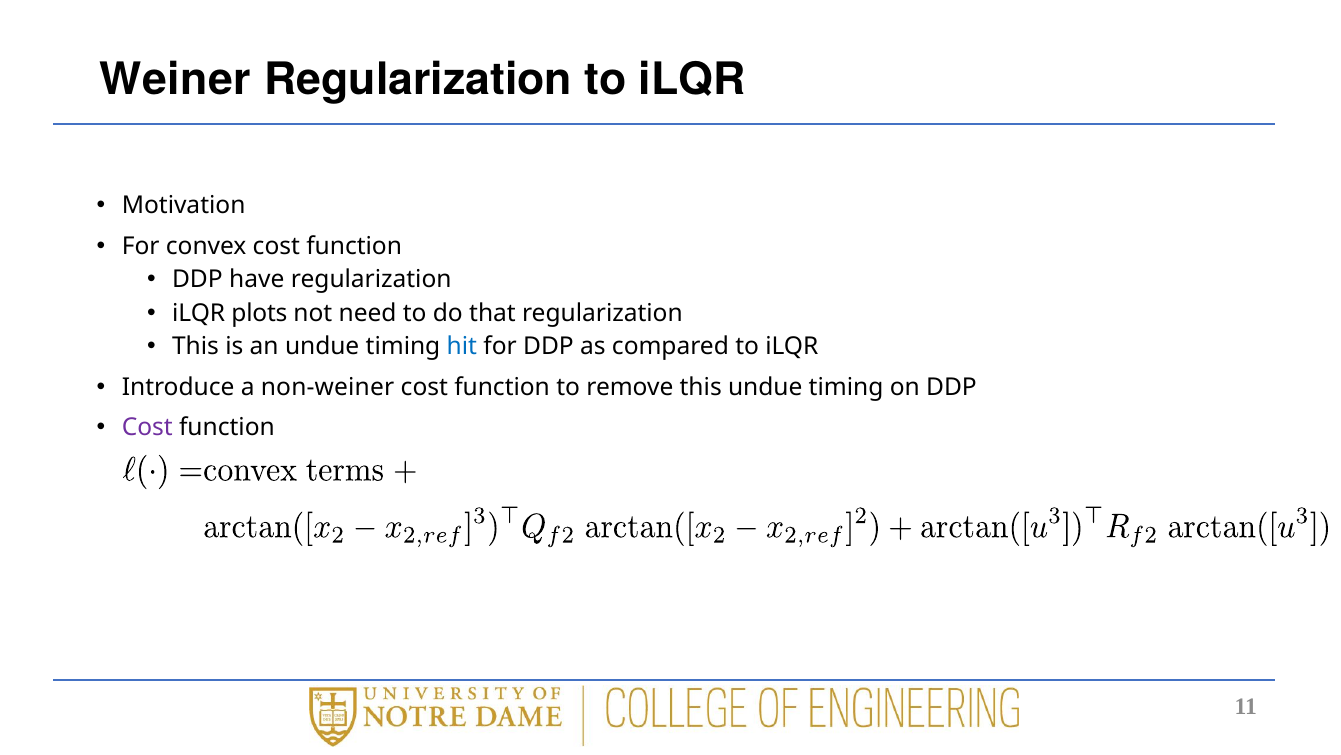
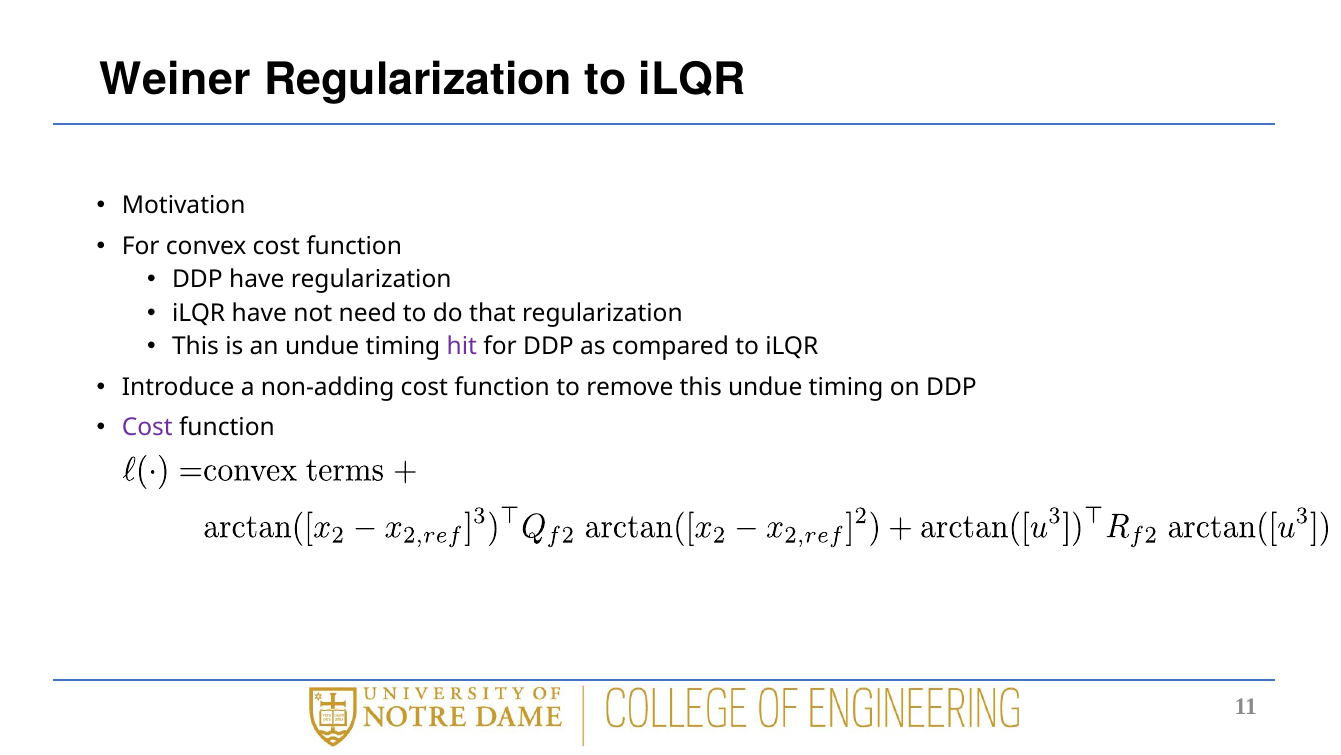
iLQR plots: plots -> have
hit colour: blue -> purple
non-weiner: non-weiner -> non-adding
